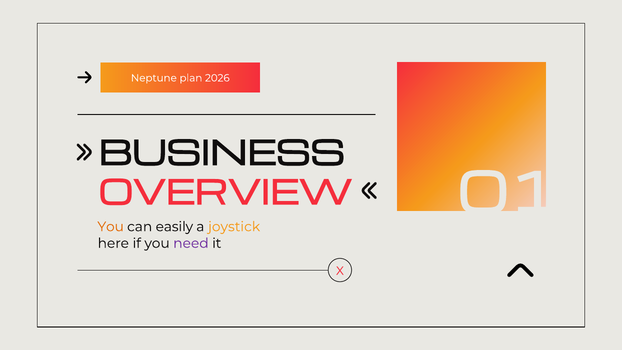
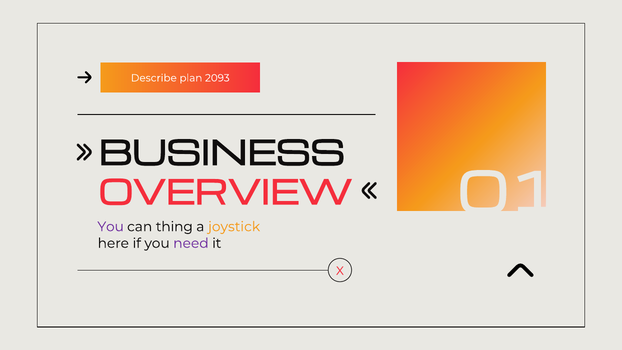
Neptune: Neptune -> Describe
2026: 2026 -> 2093
You at (111, 227) colour: orange -> purple
easily: easily -> thing
